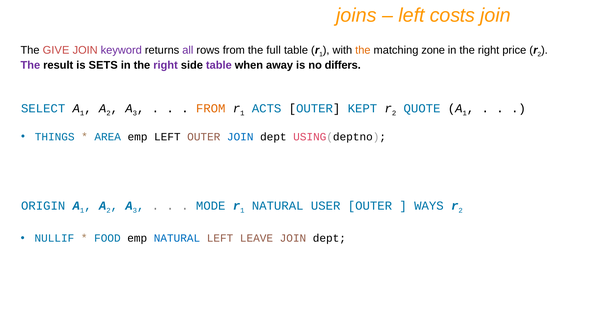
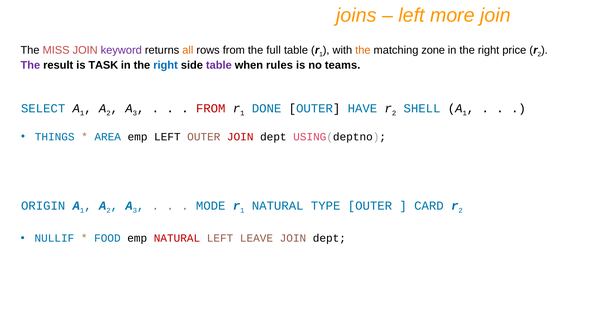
costs: costs -> more
GIVE: GIVE -> MISS
all colour: purple -> orange
SETS: SETS -> TASK
right at (166, 65) colour: purple -> blue
away: away -> rules
differs: differs -> teams
FROM at (211, 108) colour: orange -> red
ACTS: ACTS -> DONE
KEPT: KEPT -> HAVE
QUOTE: QUOTE -> SHELL
JOIN at (240, 137) colour: blue -> red
USER: USER -> TYPE
WAYS: WAYS -> CARD
NATURAL at (177, 238) colour: blue -> red
